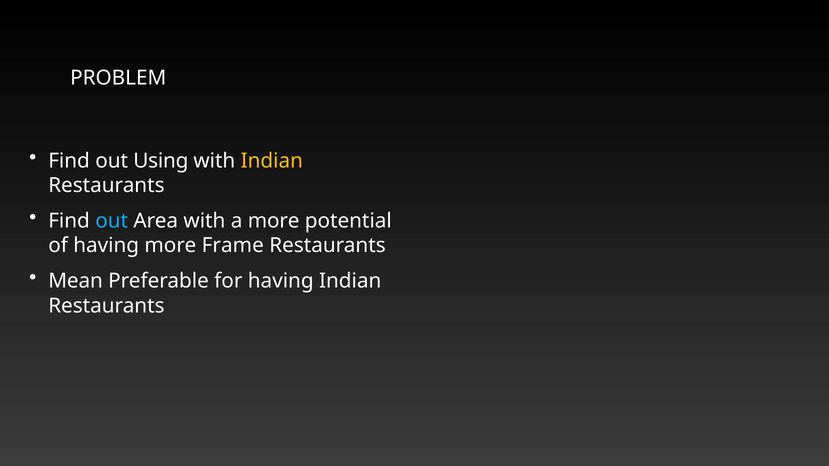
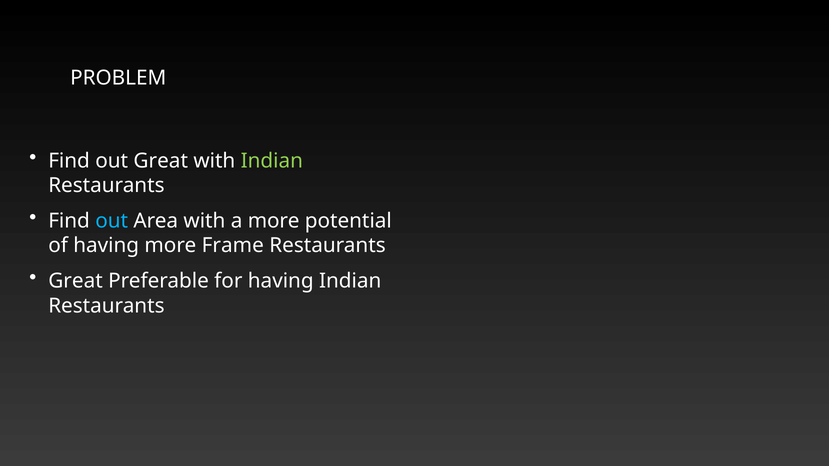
out Using: Using -> Great
Indian at (272, 161) colour: yellow -> light green
Mean at (76, 281): Mean -> Great
